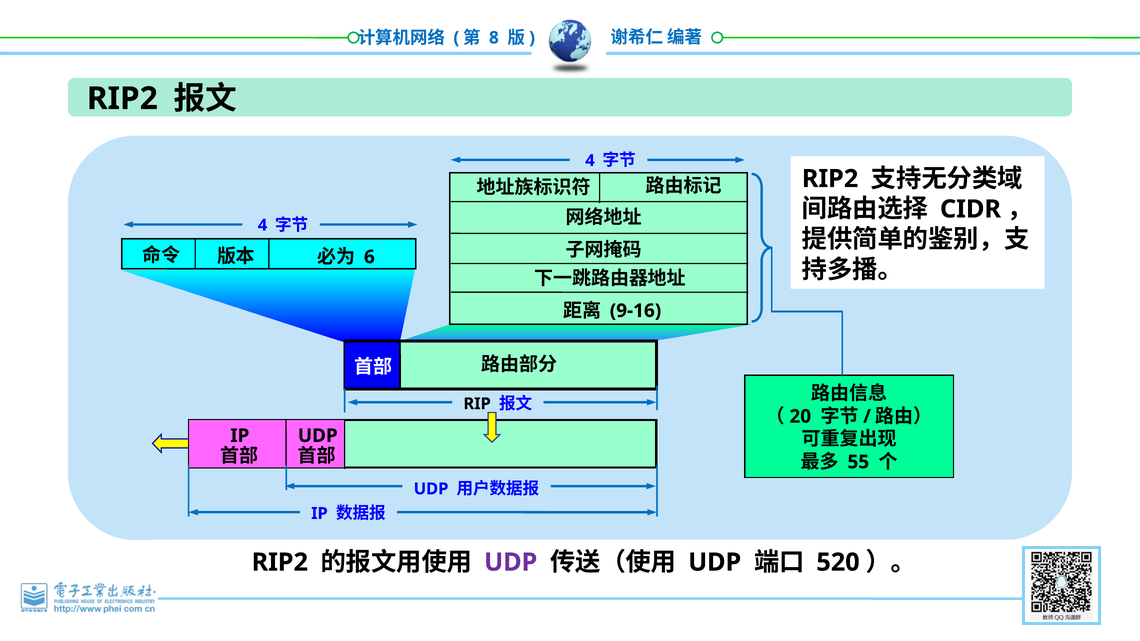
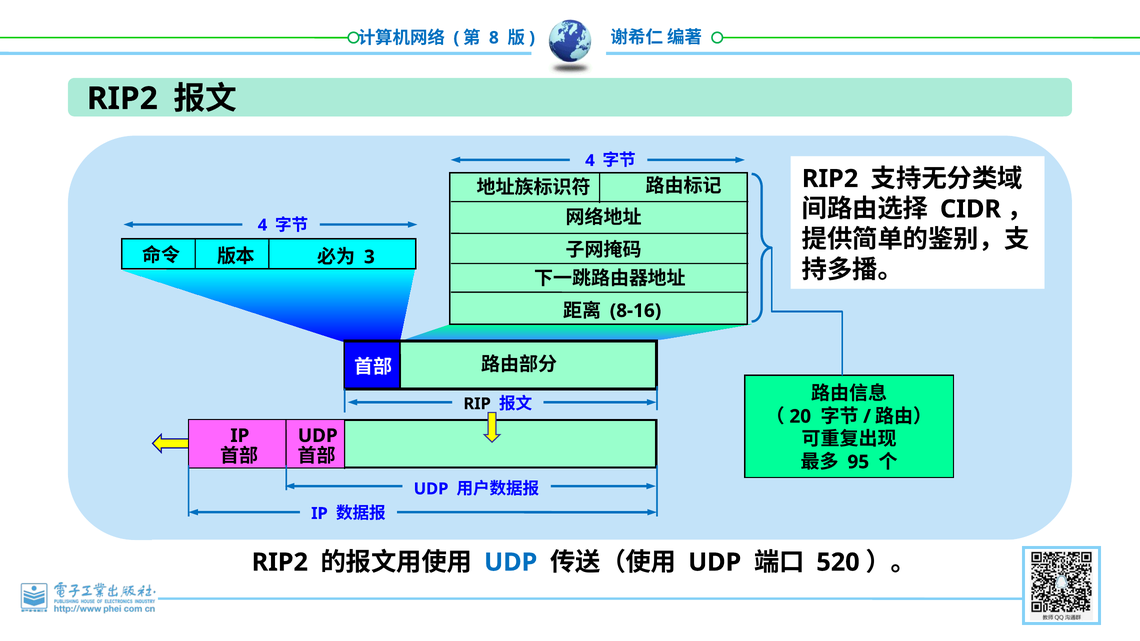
6: 6 -> 3
9-16: 9-16 -> 8-16
55: 55 -> 95
UDP at (511, 563) colour: purple -> blue
